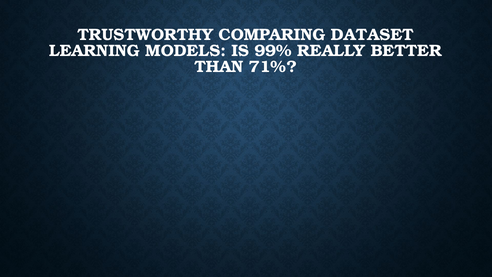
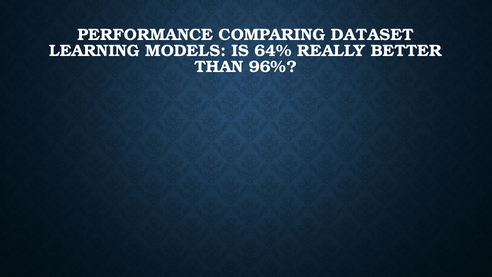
TRUSTWORTHY: TRUSTWORTHY -> PERFORMANCE
99%: 99% -> 64%
71%: 71% -> 96%
